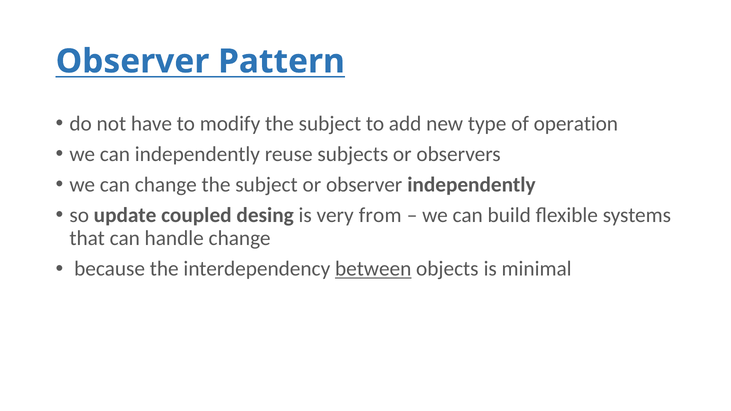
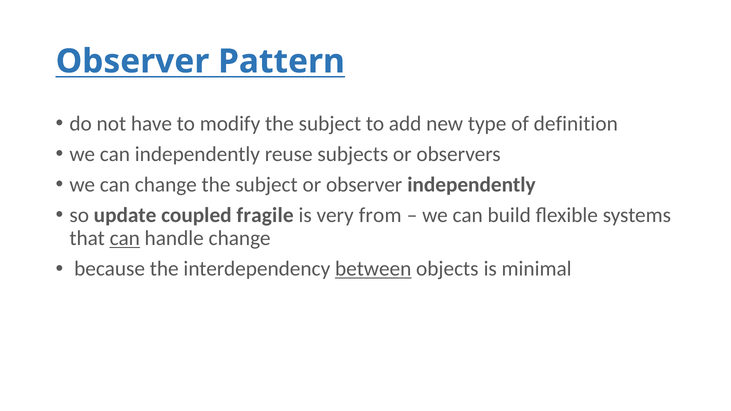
operation: operation -> definition
desing: desing -> fragile
can at (125, 238) underline: none -> present
